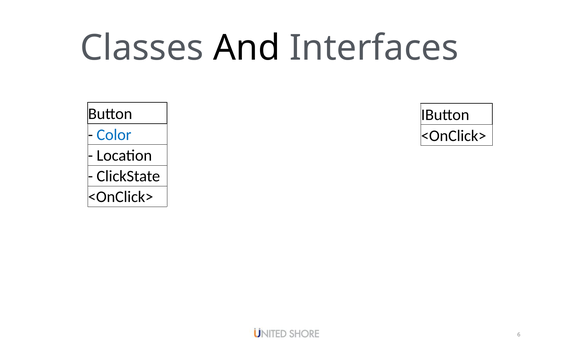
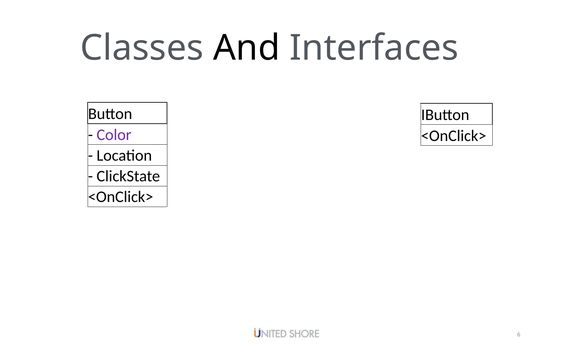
Color colour: blue -> purple
